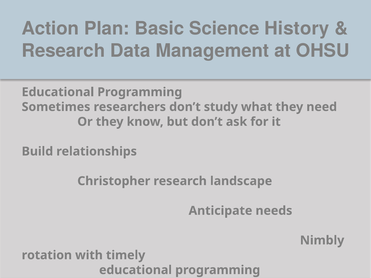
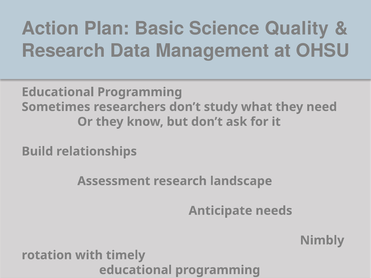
History: History -> Quality
Christopher: Christopher -> Assessment
